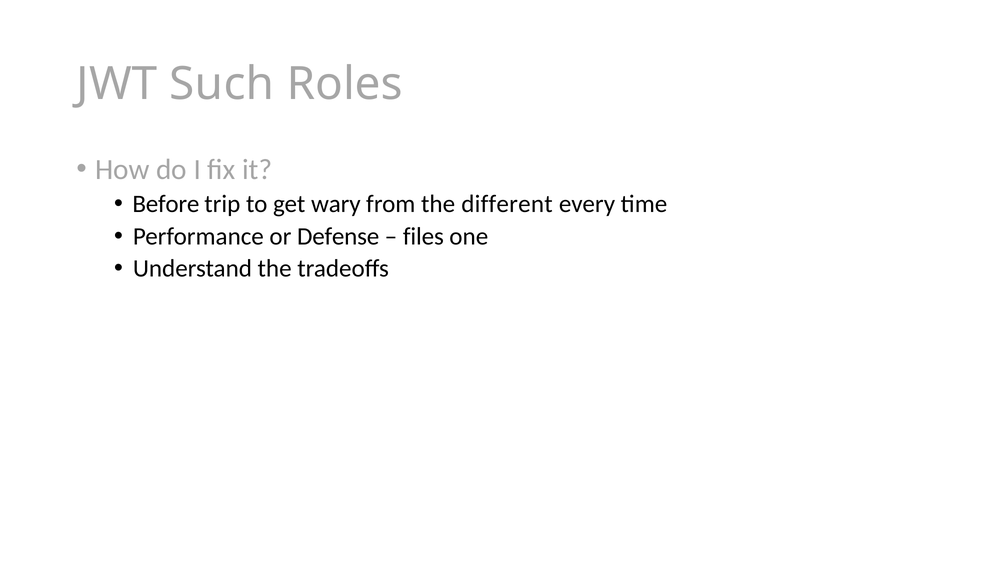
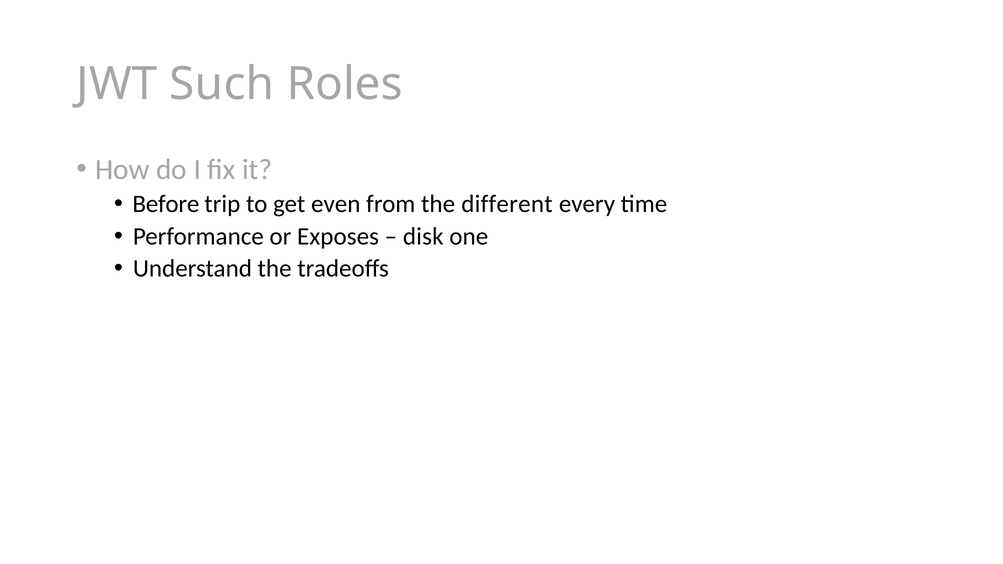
wary: wary -> even
Defense: Defense -> Exposes
files: files -> disk
